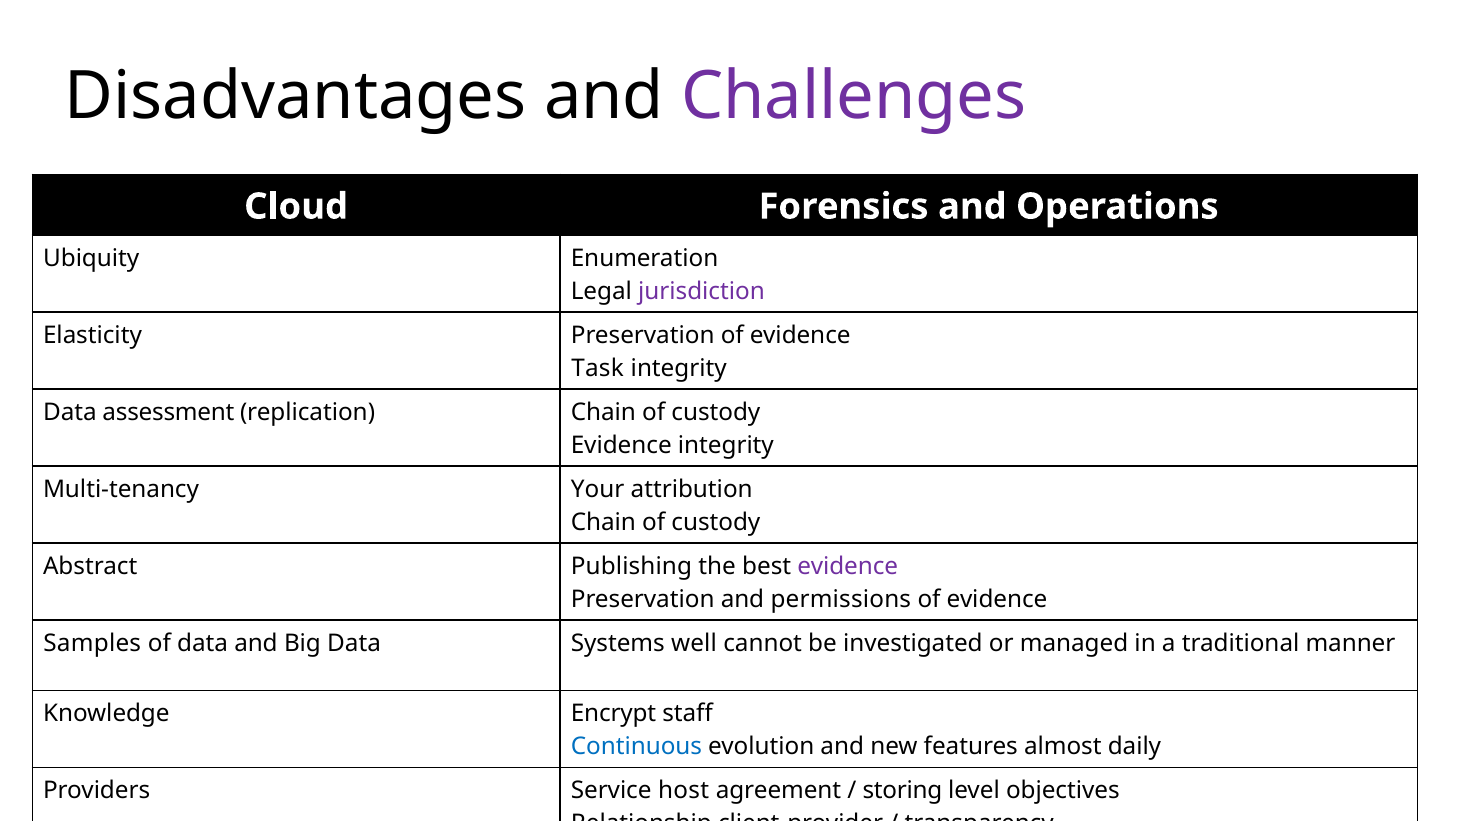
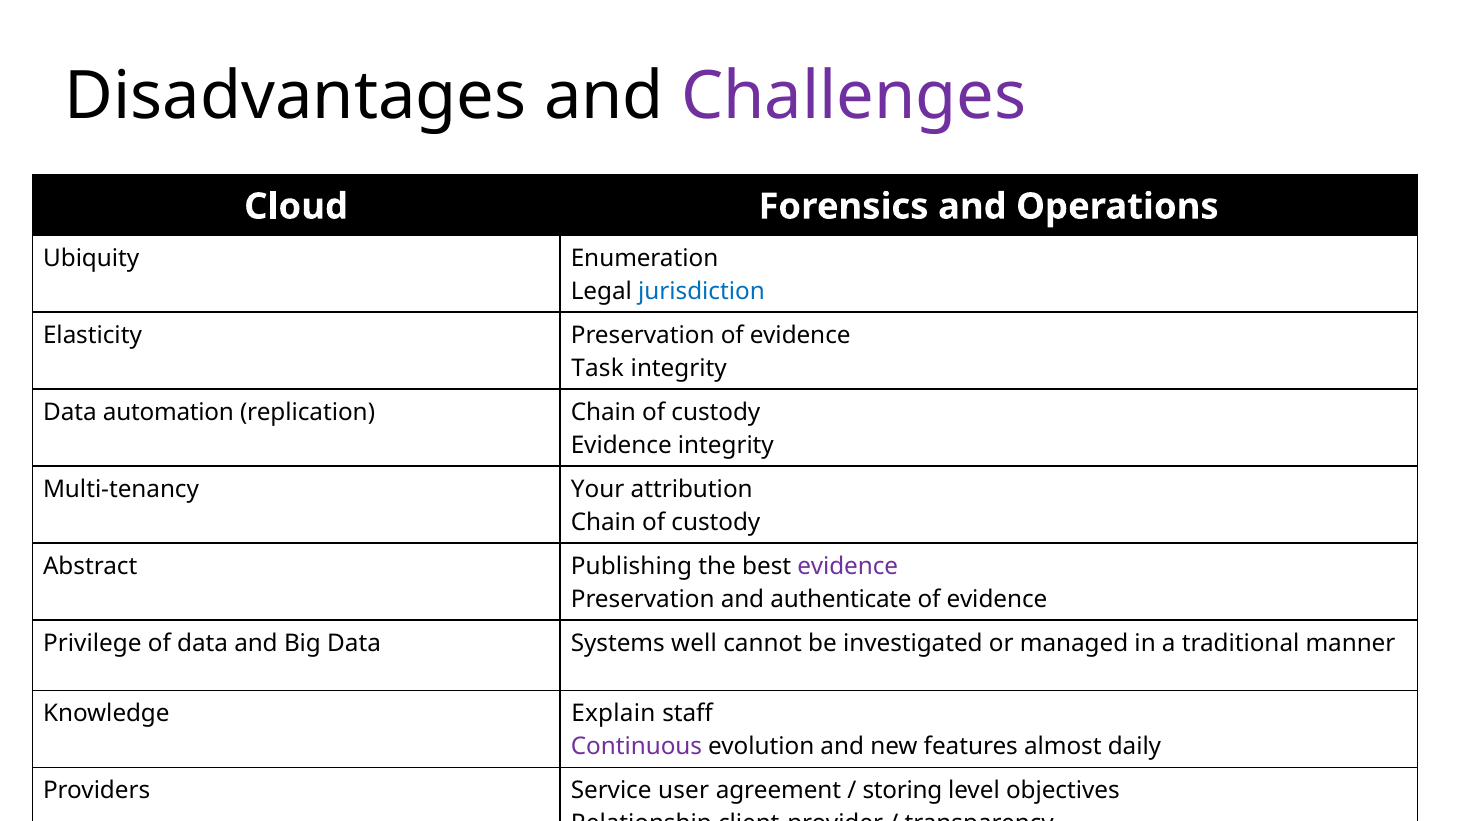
jurisdiction colour: purple -> blue
assessment: assessment -> automation
permissions: permissions -> authenticate
Samples: Samples -> Privilege
Encrypt: Encrypt -> Explain
Continuous colour: blue -> purple
host: host -> user
